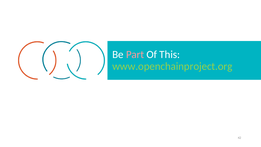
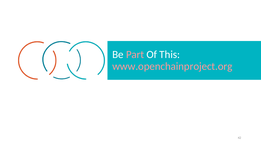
www.openchainproject.org colour: light green -> pink
